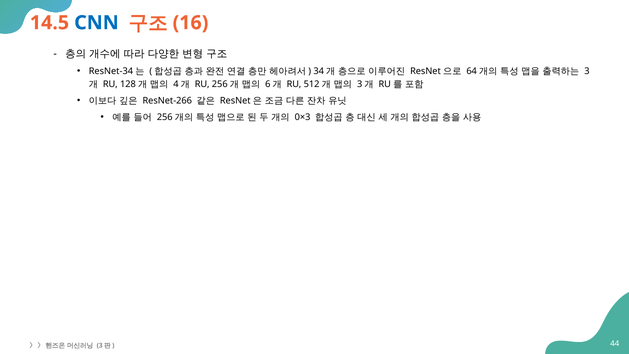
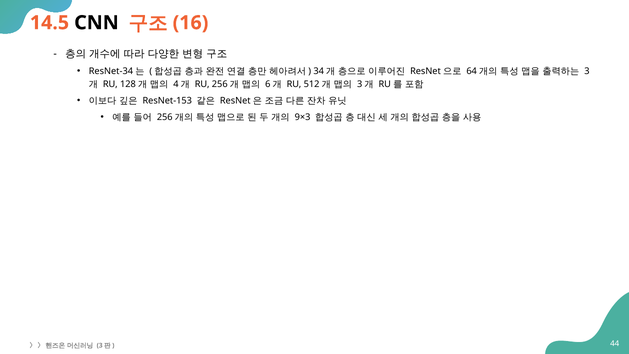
CNN colour: blue -> black
ResNet-266: ResNet-266 -> ResNet-153
0×3: 0×3 -> 9×3
